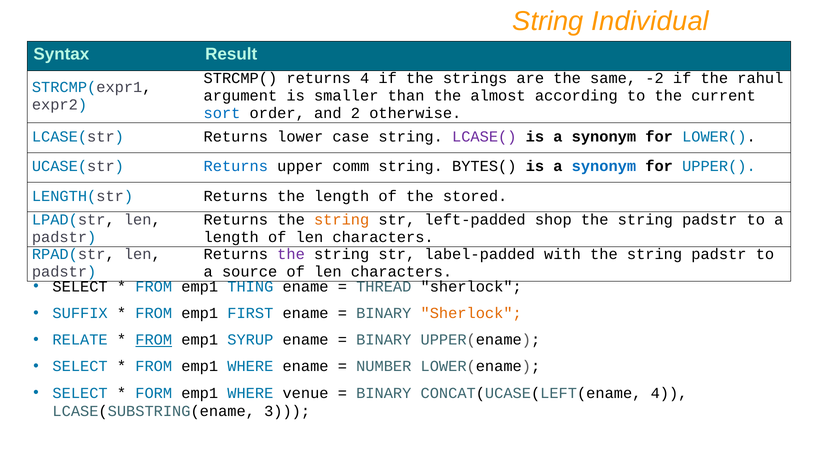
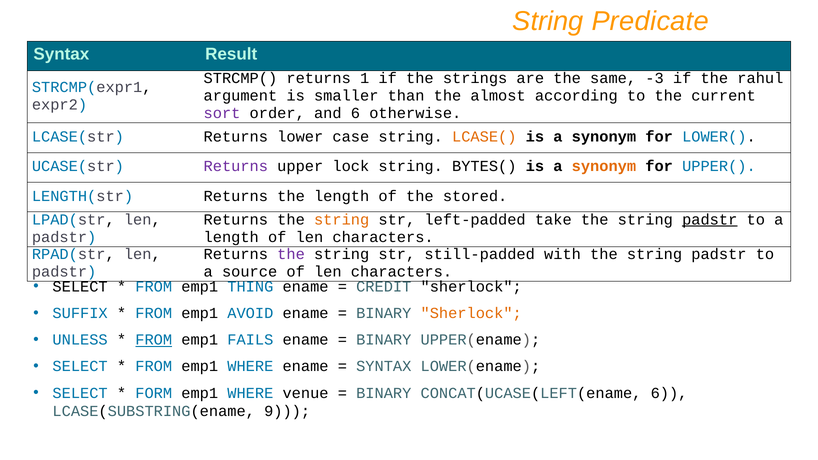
Individual: Individual -> Predicate
returns 4: 4 -> 1
-2: -2 -> -3
sort colour: blue -> purple
and 2: 2 -> 6
LCASE( colour: purple -> orange
Returns at (236, 166) colour: blue -> purple
comm: comm -> lock
synonym at (604, 166) colour: blue -> orange
shop: shop -> take
padstr at (710, 220) underline: none -> present
label-padded: label-padded -> still-padded
THREAD: THREAD -> CREDIT
FIRST: FIRST -> AVOID
RELATE: RELATE -> UNLESS
SYRUP: SYRUP -> FAILS
NUMBER at (384, 367): NUMBER -> SYNTAX
CONCAT(UCASE(LEFT(ename 4: 4 -> 6
3: 3 -> 9
